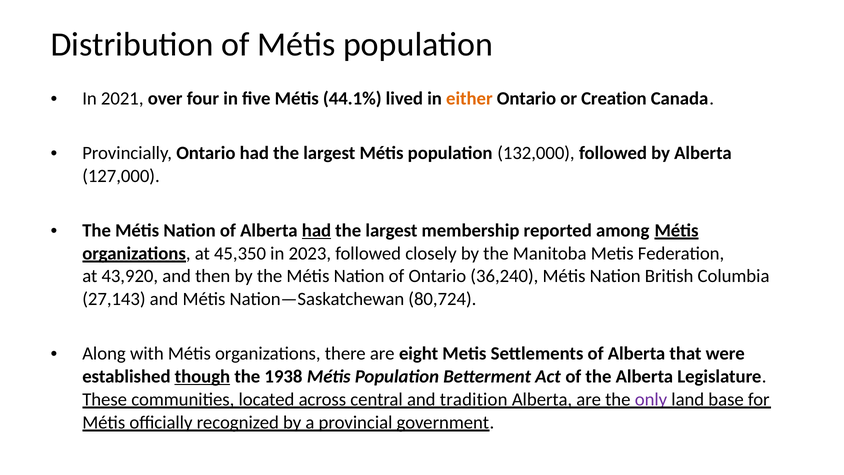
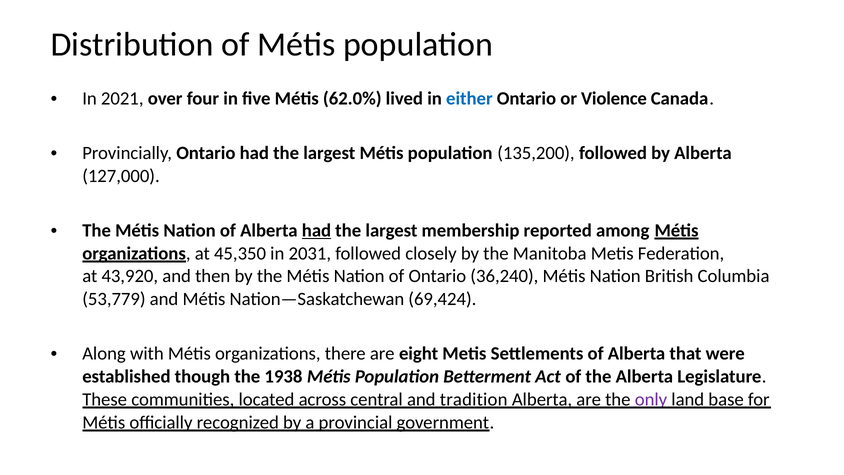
44.1%: 44.1% -> 62.0%
either colour: orange -> blue
Creation: Creation -> Violence
132,000: 132,000 -> 135,200
2023: 2023 -> 2031
27,143: 27,143 -> 53,779
80,724: 80,724 -> 69,424
though underline: present -> none
